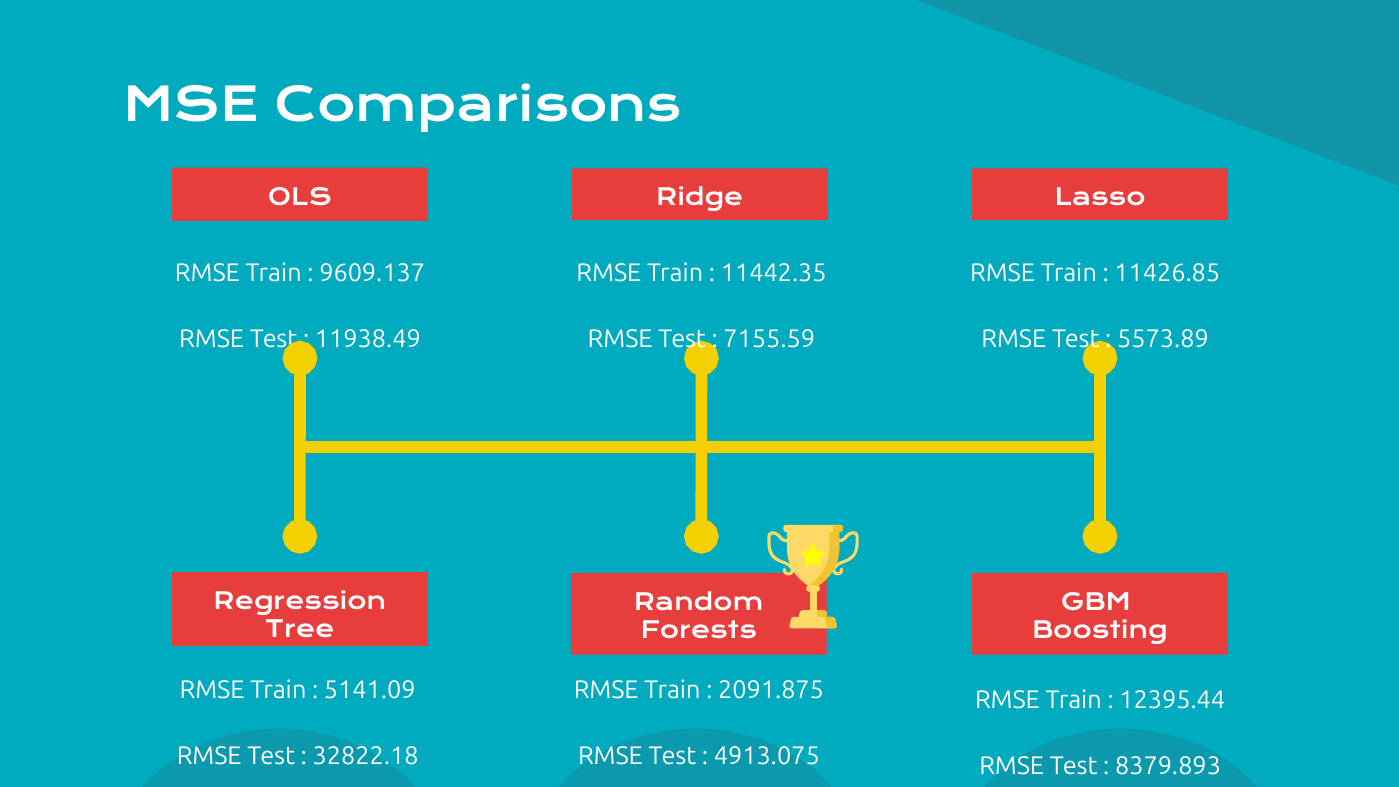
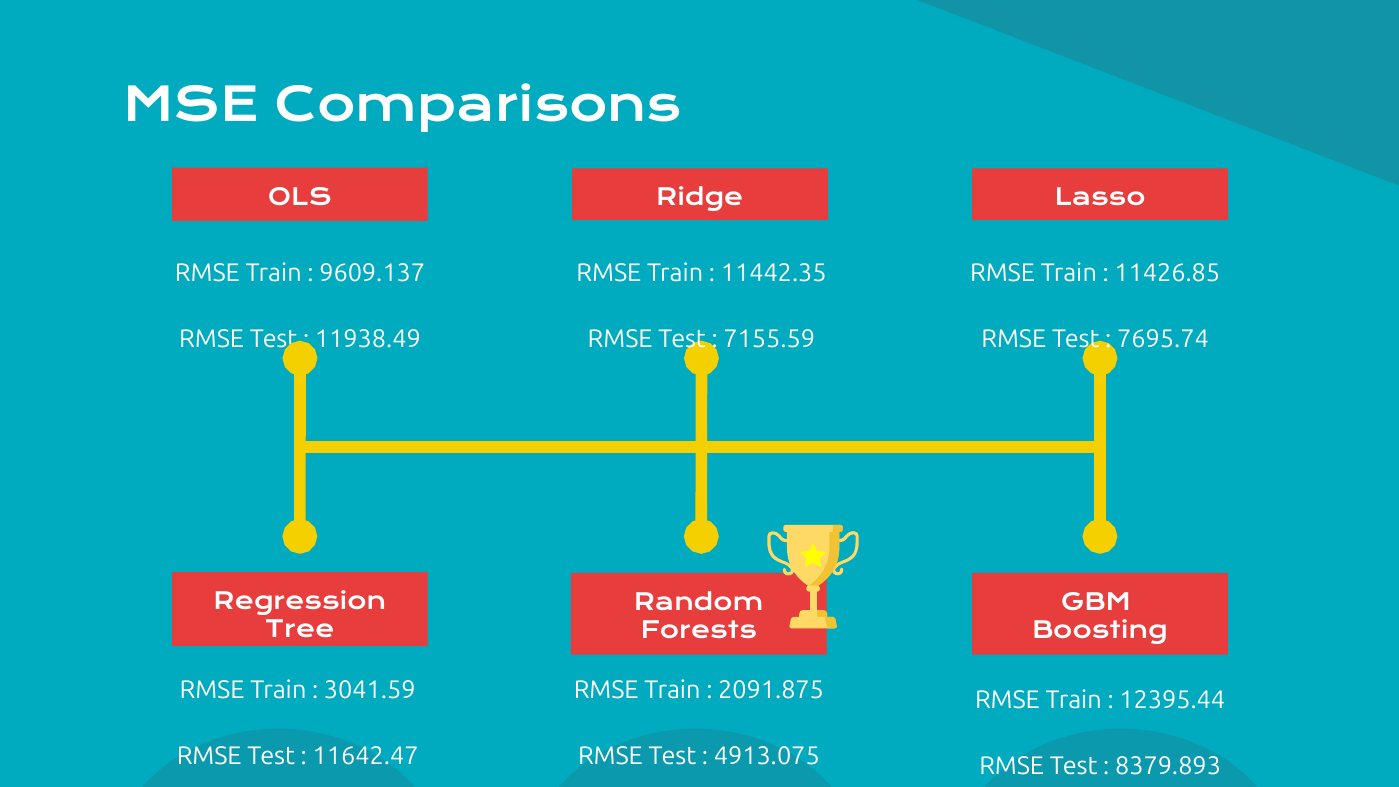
5573.89: 5573.89 -> 7695.74
5141.09: 5141.09 -> 3041.59
32822.18: 32822.18 -> 11642.47
